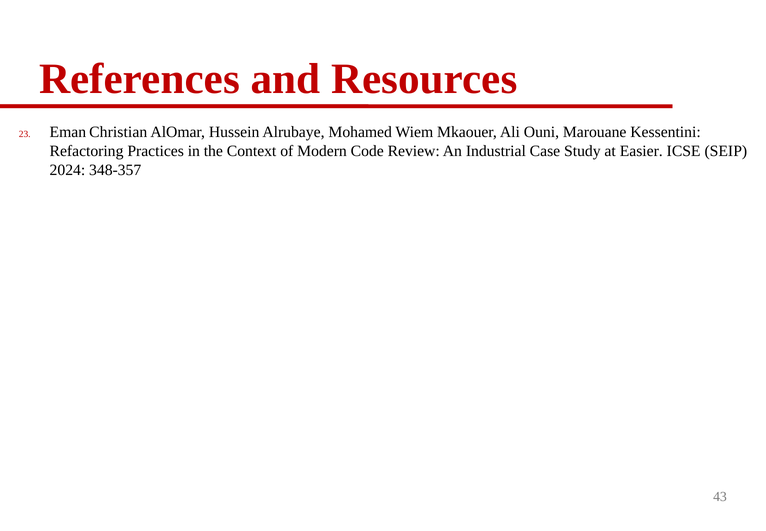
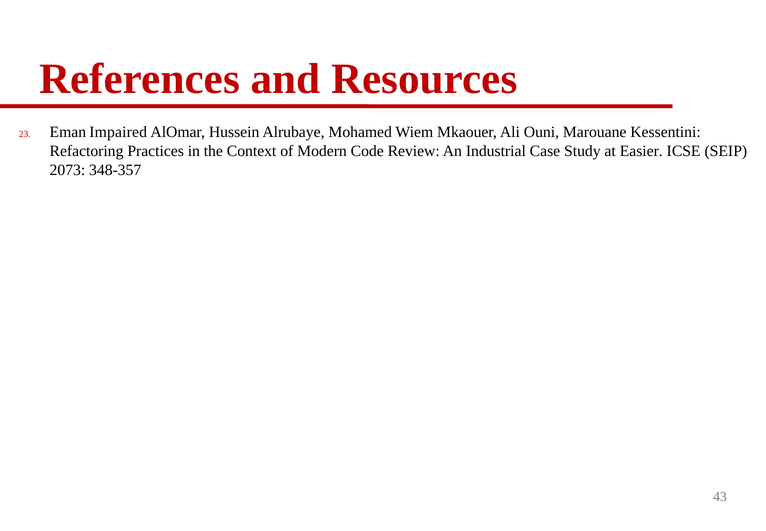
Christian: Christian -> Impaired
2024: 2024 -> 2073
